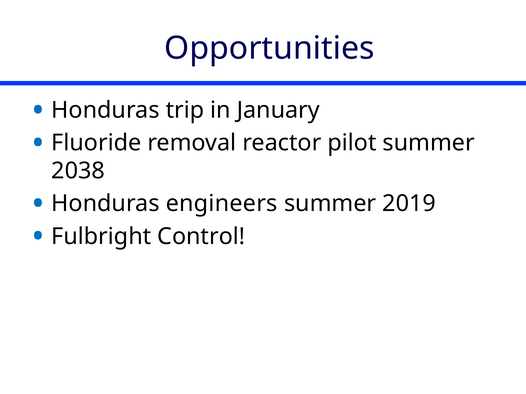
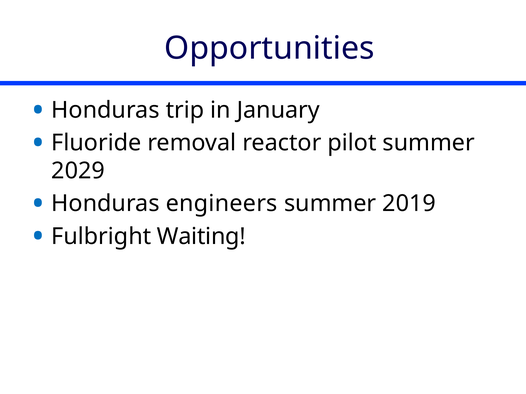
2038: 2038 -> 2029
Control: Control -> Waiting
